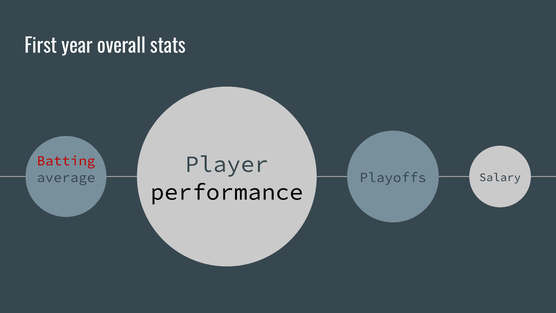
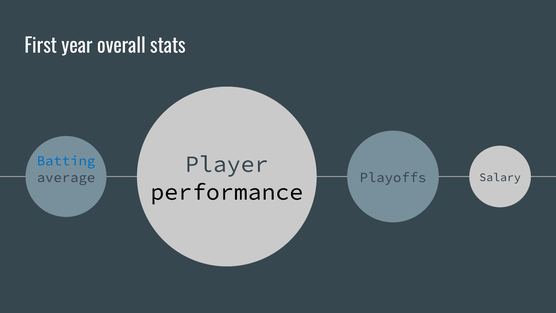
Batting colour: red -> blue
